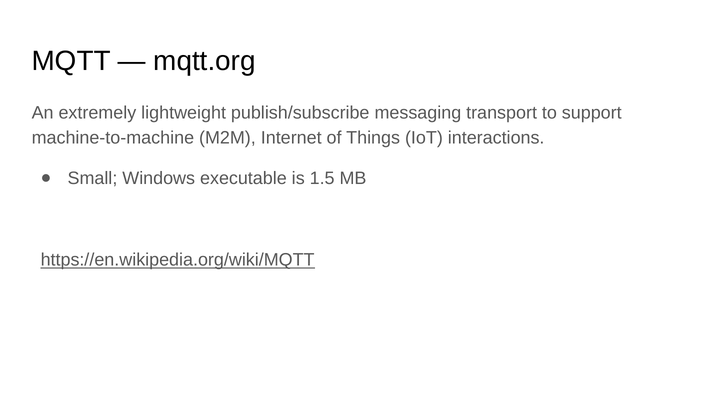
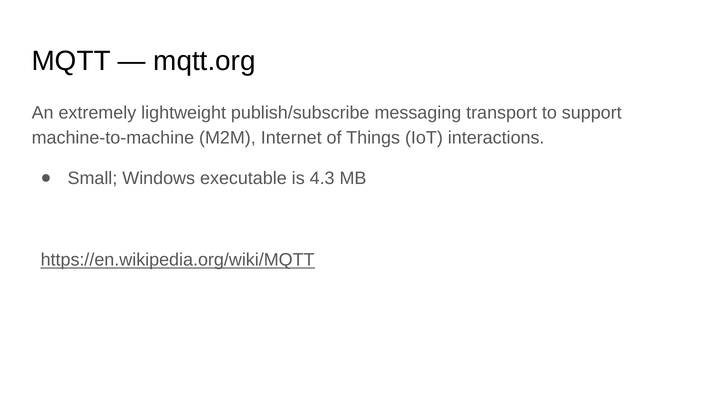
1.5: 1.5 -> 4.3
